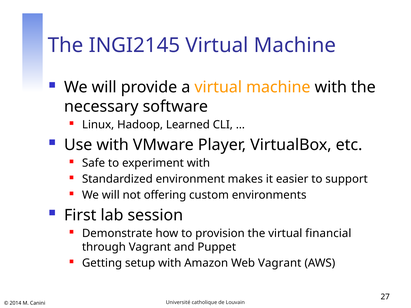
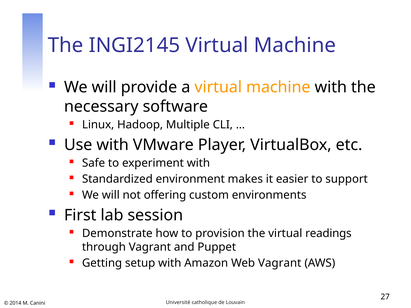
Learned: Learned -> Multiple
financial: financial -> readings
